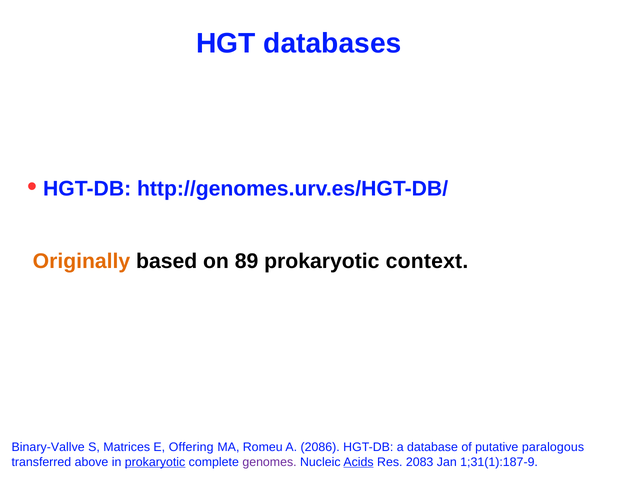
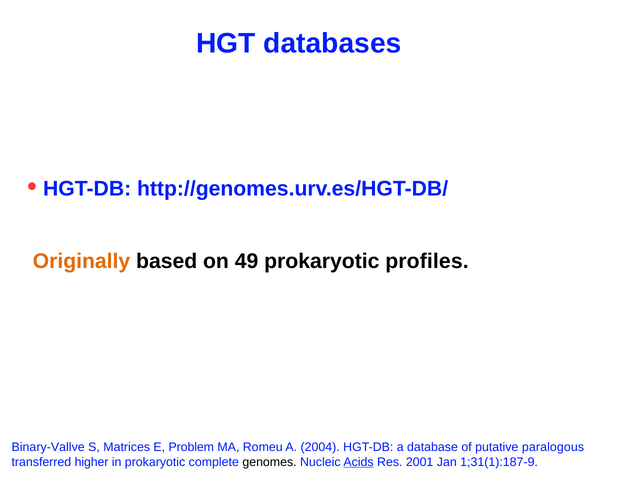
89: 89 -> 49
context: context -> profiles
Offering: Offering -> Problem
2086: 2086 -> 2004
above: above -> higher
prokaryotic at (155, 461) underline: present -> none
genomes colour: purple -> black
2083: 2083 -> 2001
